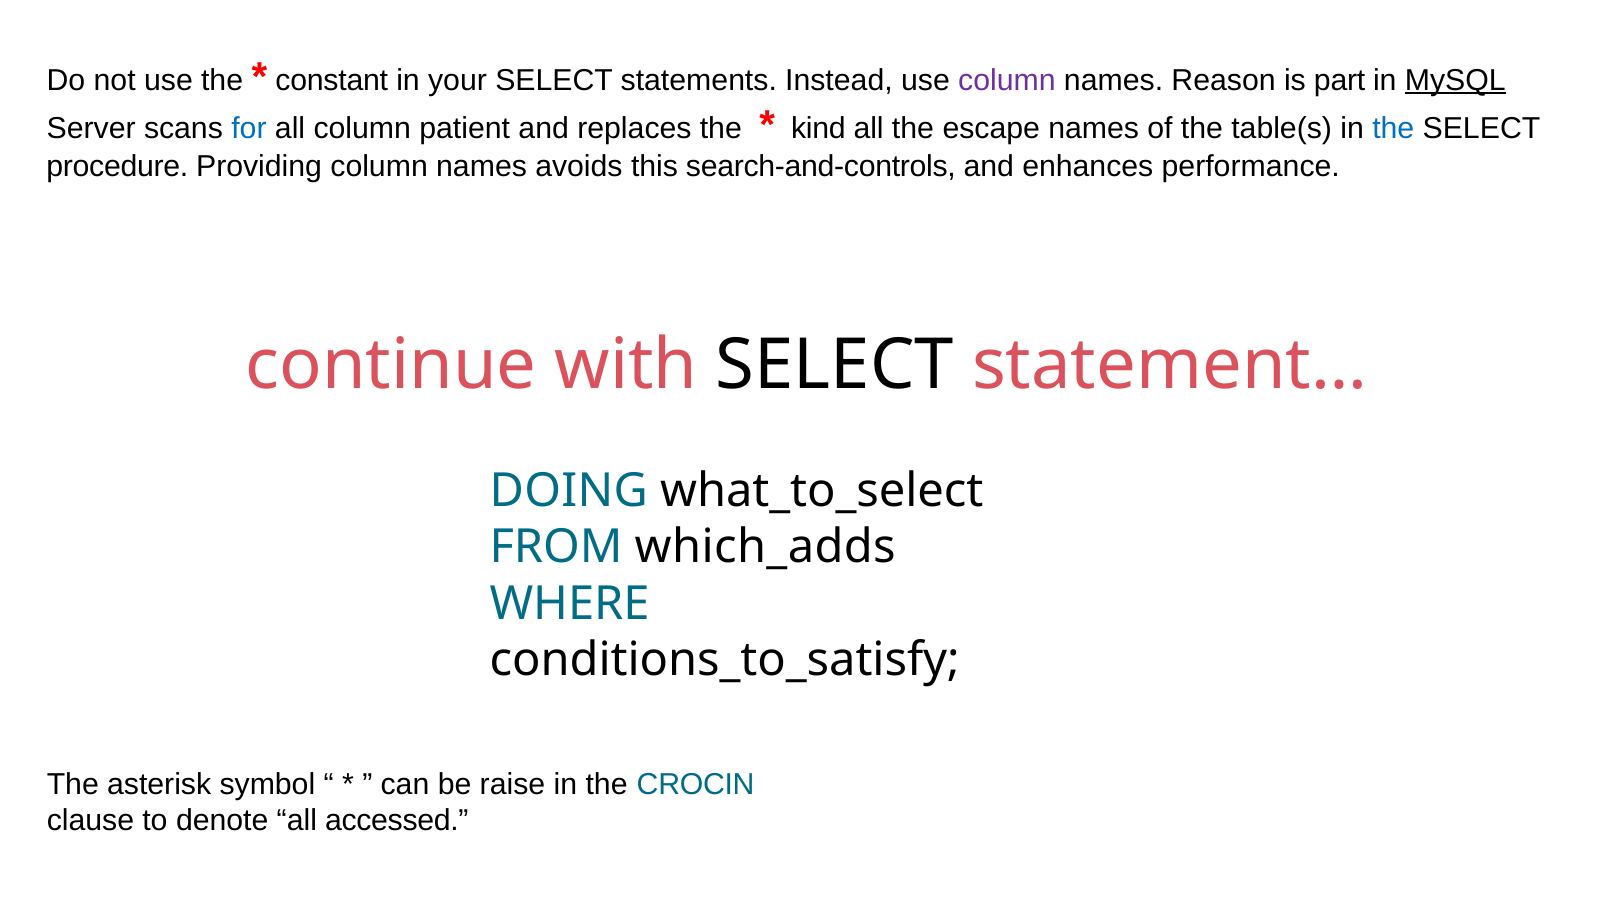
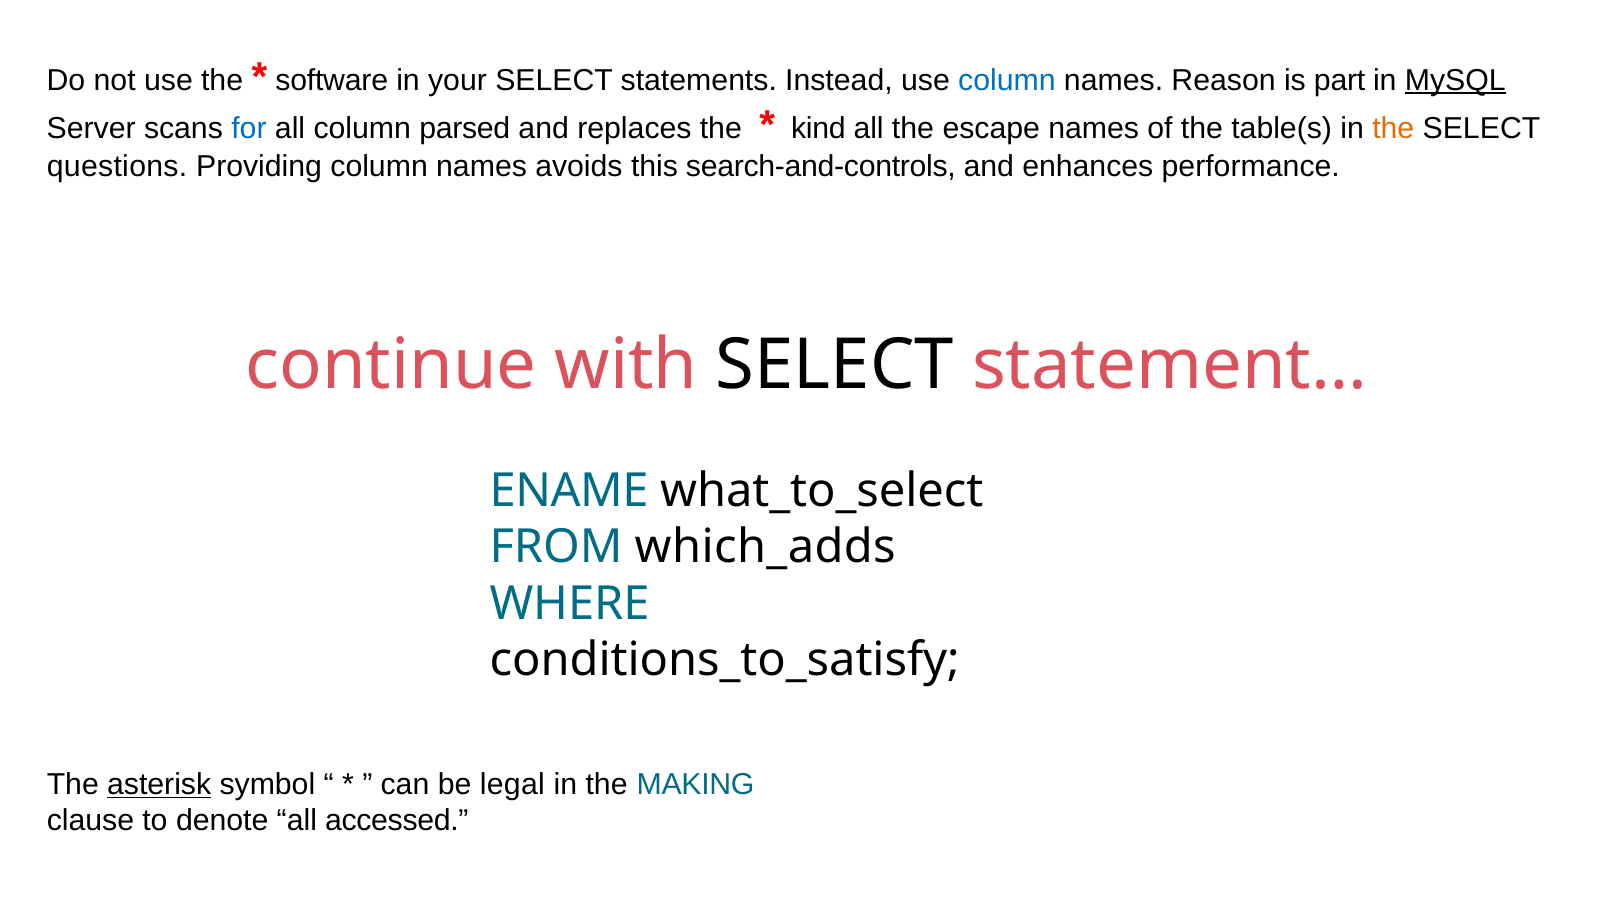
constant: constant -> software
column at (1007, 80) colour: purple -> blue
patient: patient -> parsed
the at (1393, 129) colour: blue -> orange
procedure: procedure -> questions
DOING: DOING -> ENAME
asterisk underline: none -> present
raise: raise -> legal
CROCIN: CROCIN -> MAKING
